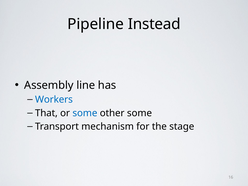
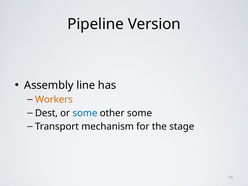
Instead: Instead -> Version
Workers colour: blue -> orange
That: That -> Dest
